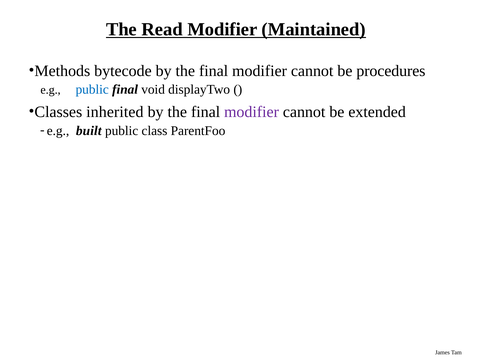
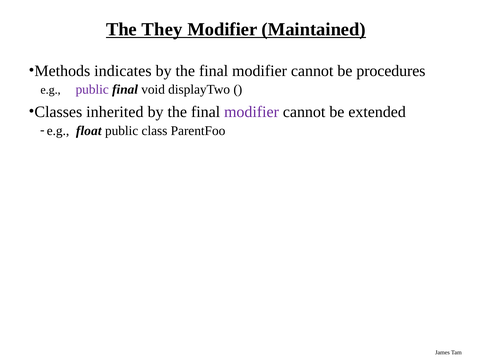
Read: Read -> They
bytecode: bytecode -> indicates
public at (92, 90) colour: blue -> purple
built: built -> float
